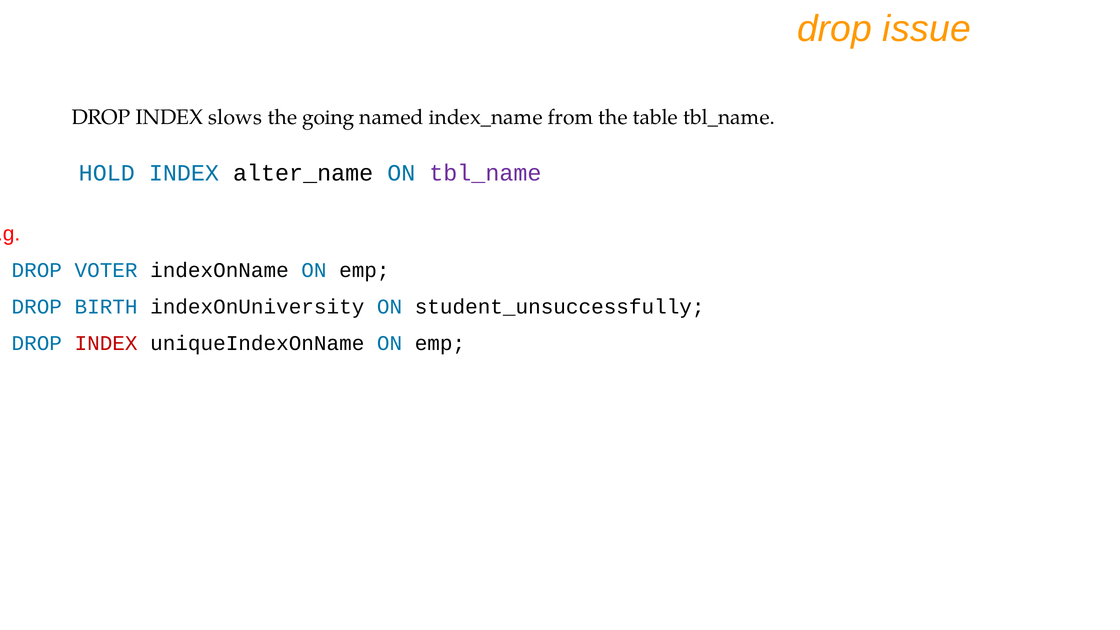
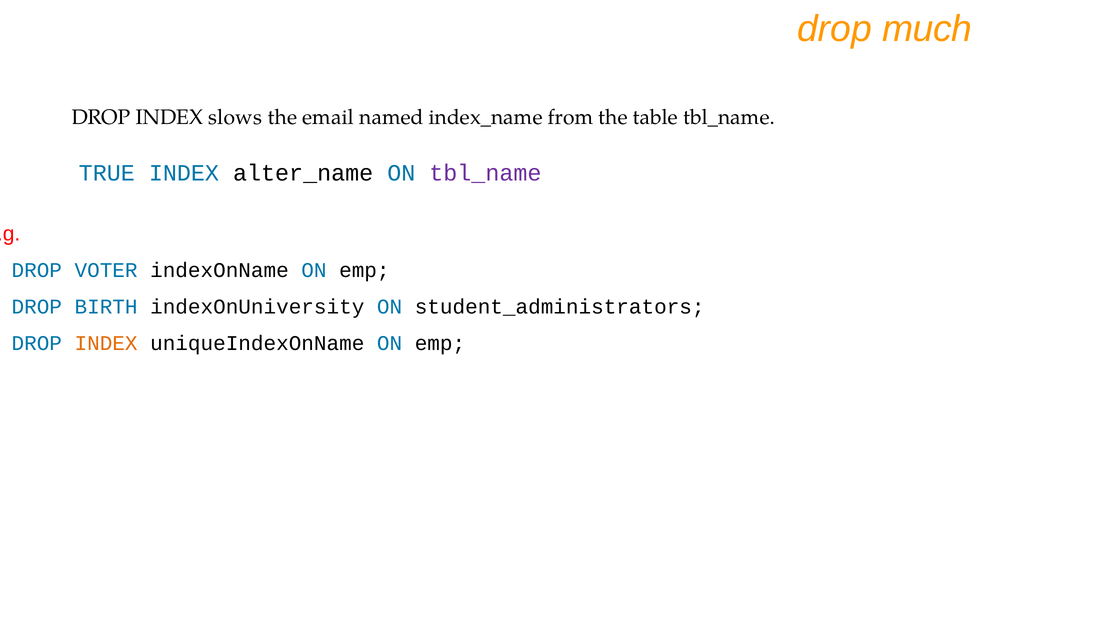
issue: issue -> much
going: going -> email
HOLD: HOLD -> TRUE
student_unsuccessfully: student_unsuccessfully -> student_administrators
INDEX at (106, 343) colour: red -> orange
